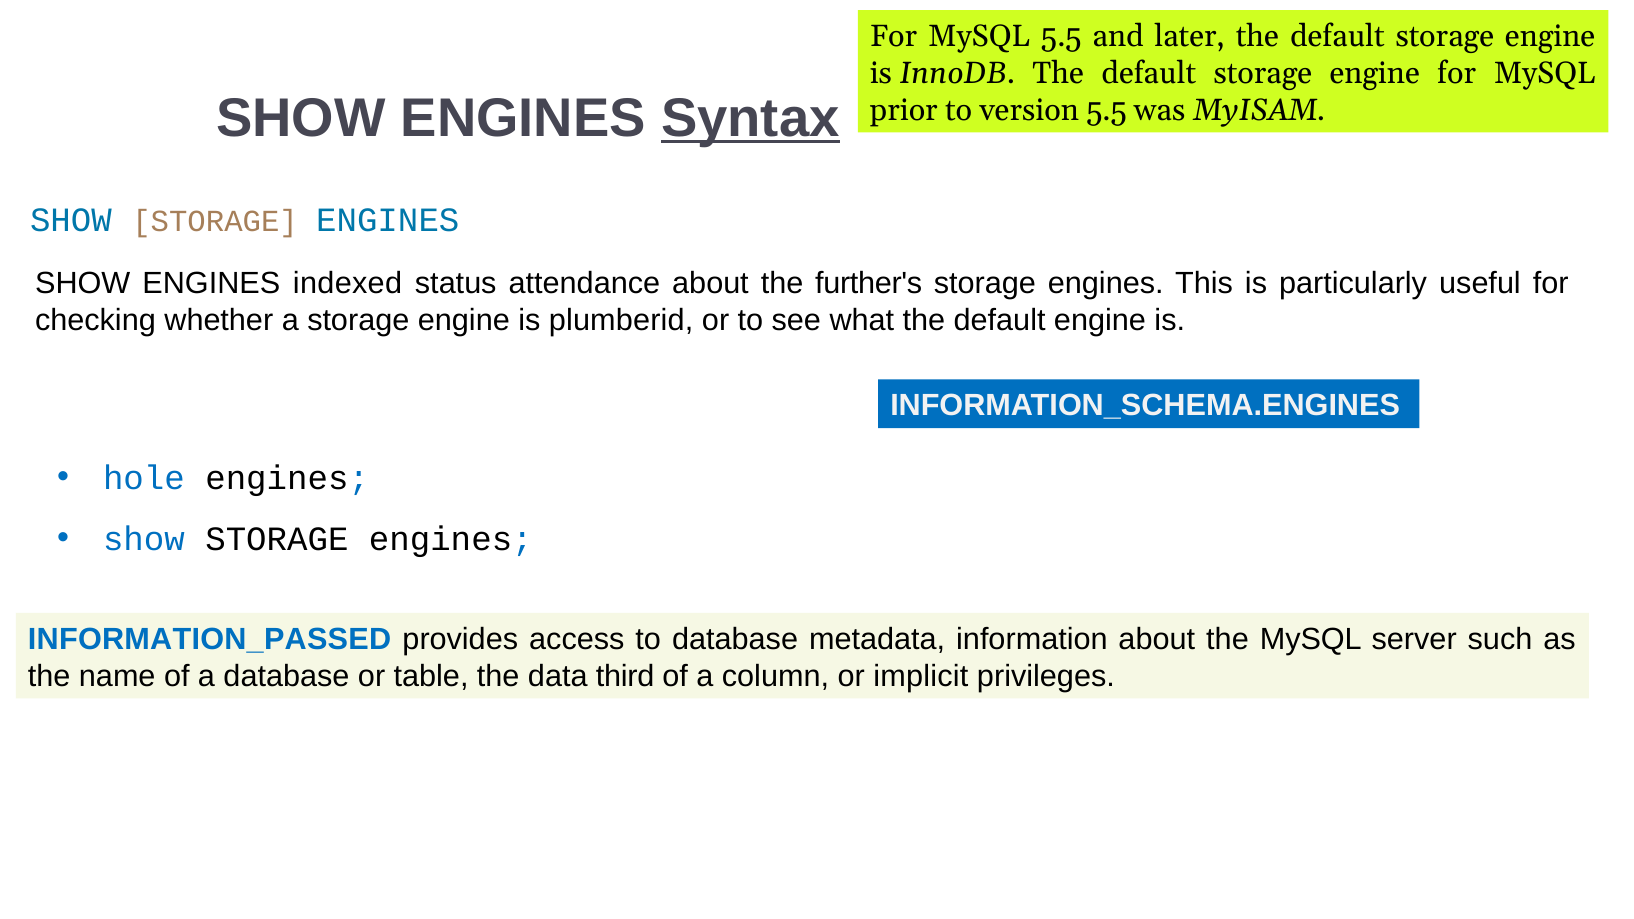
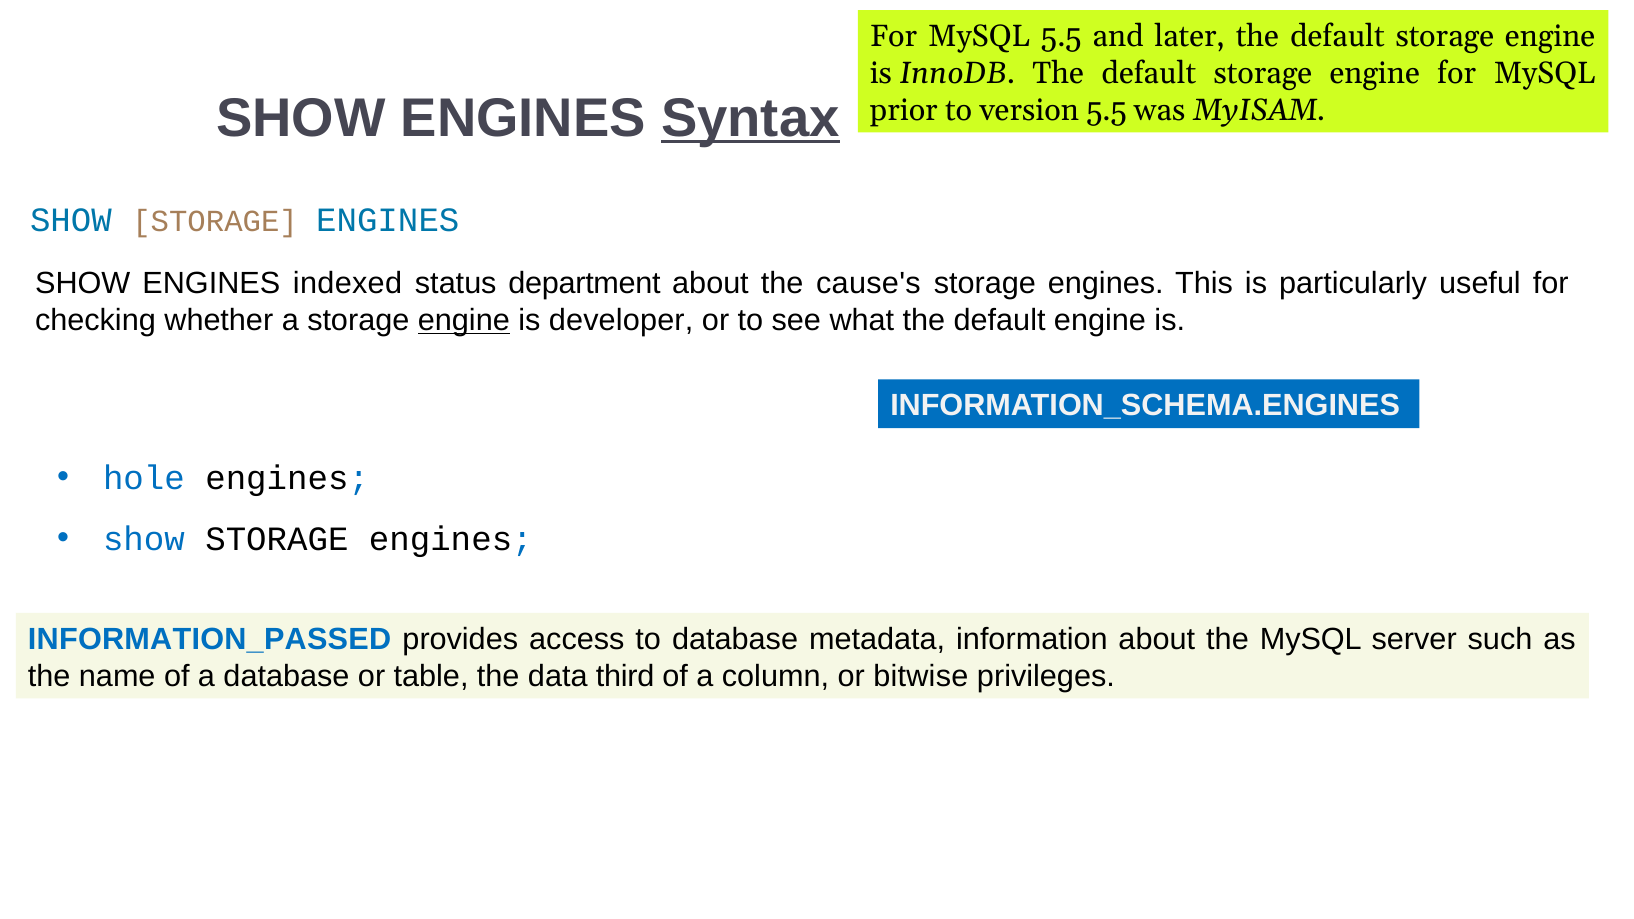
attendance: attendance -> department
further's: further's -> cause's
engine at (464, 320) underline: none -> present
plumberid: plumberid -> developer
implicit: implicit -> bitwise
